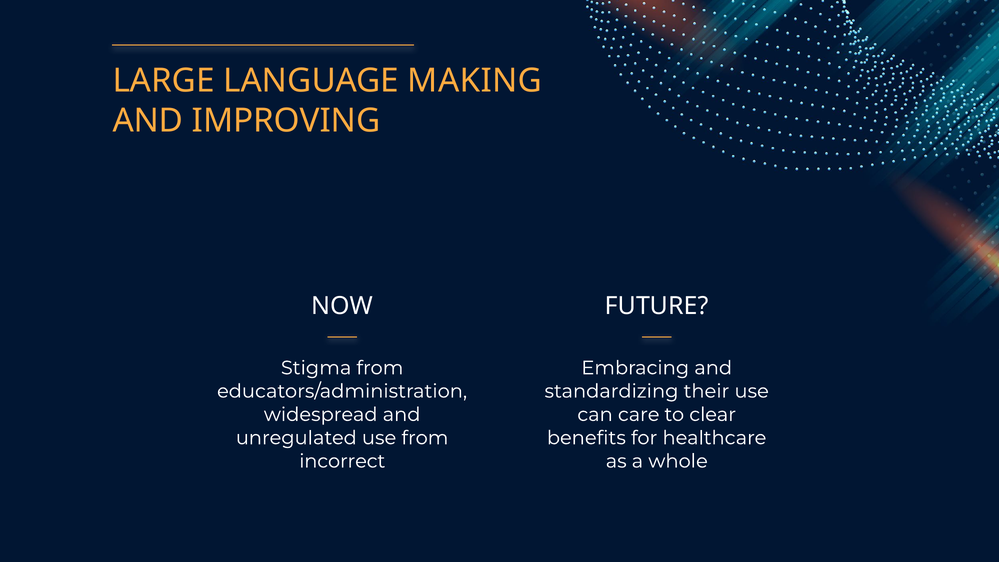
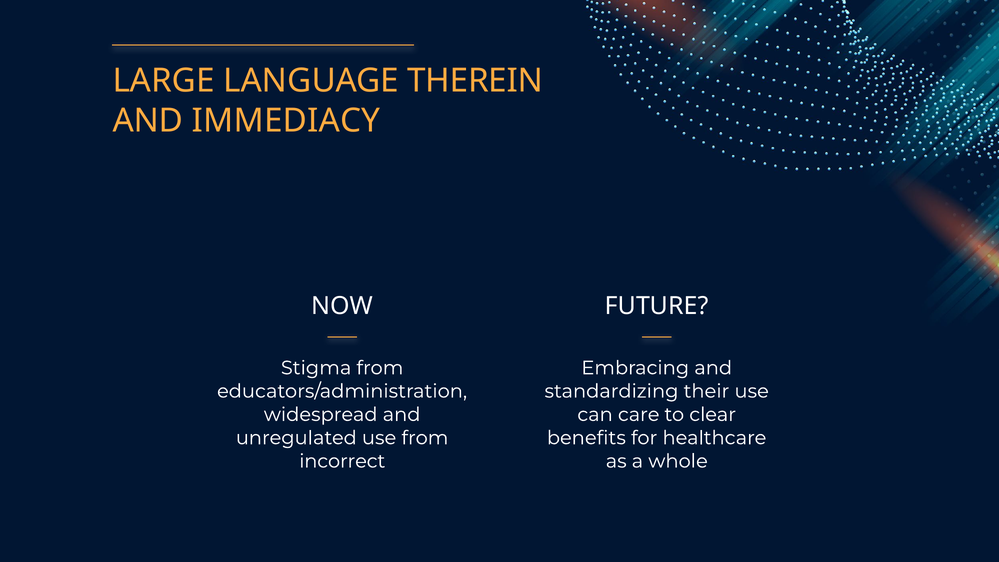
MAKING: MAKING -> THEREIN
IMPROVING: IMPROVING -> IMMEDIACY
